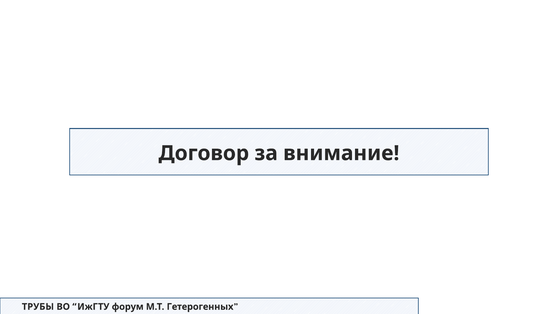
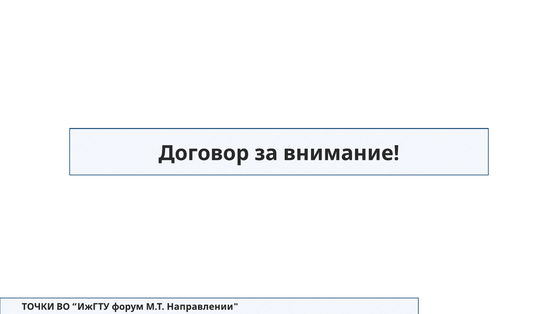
ТРУБЫ: ТРУБЫ -> ТОЧКИ
Гетерогенных: Гетерогенных -> Направлении
